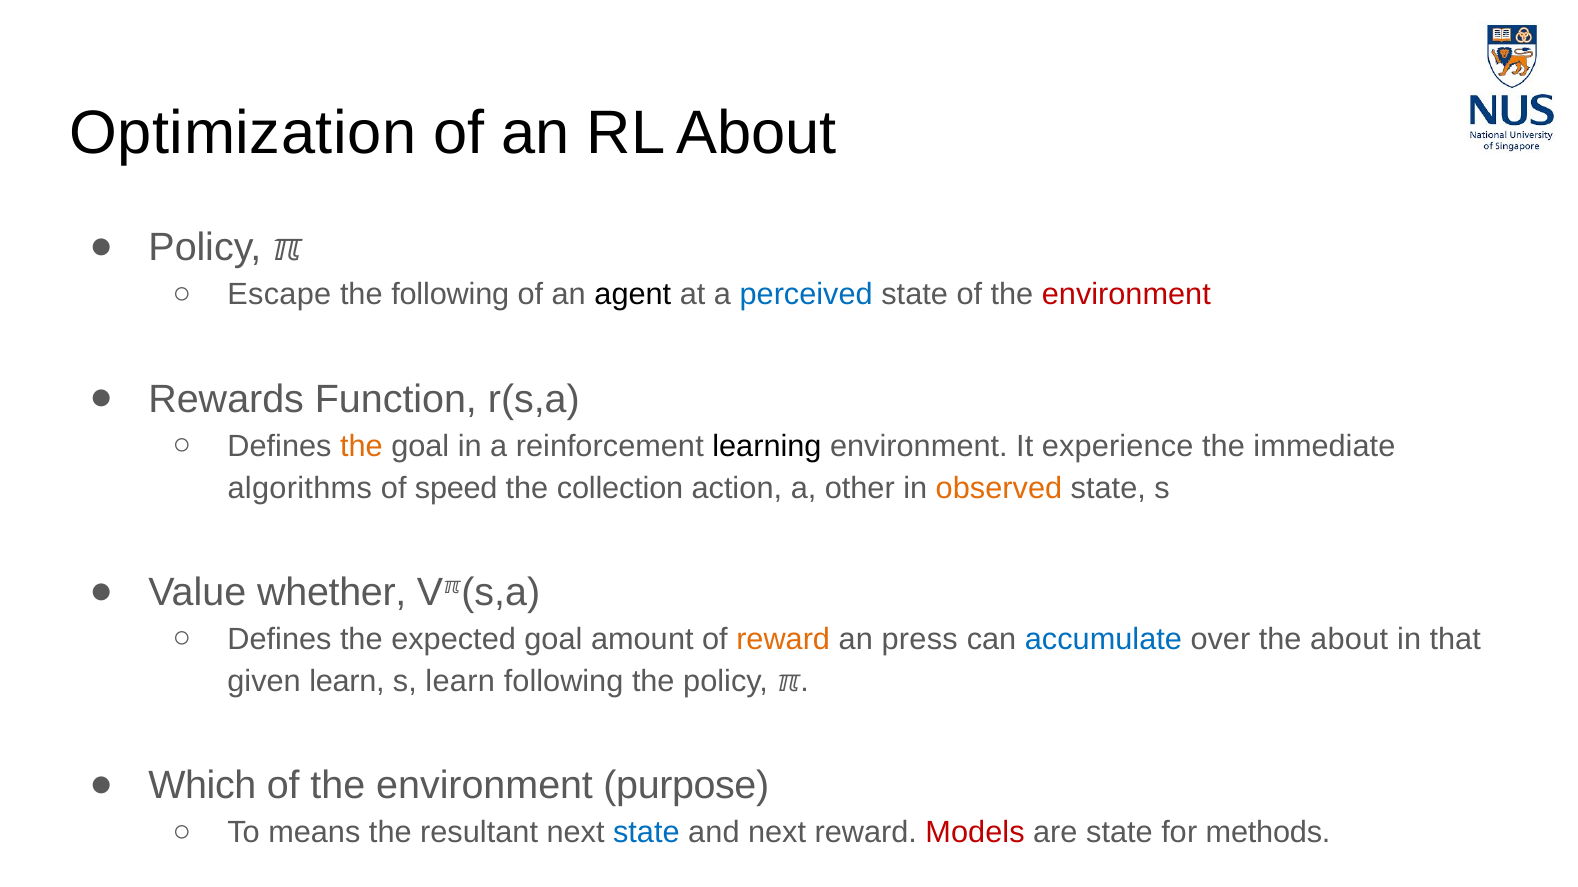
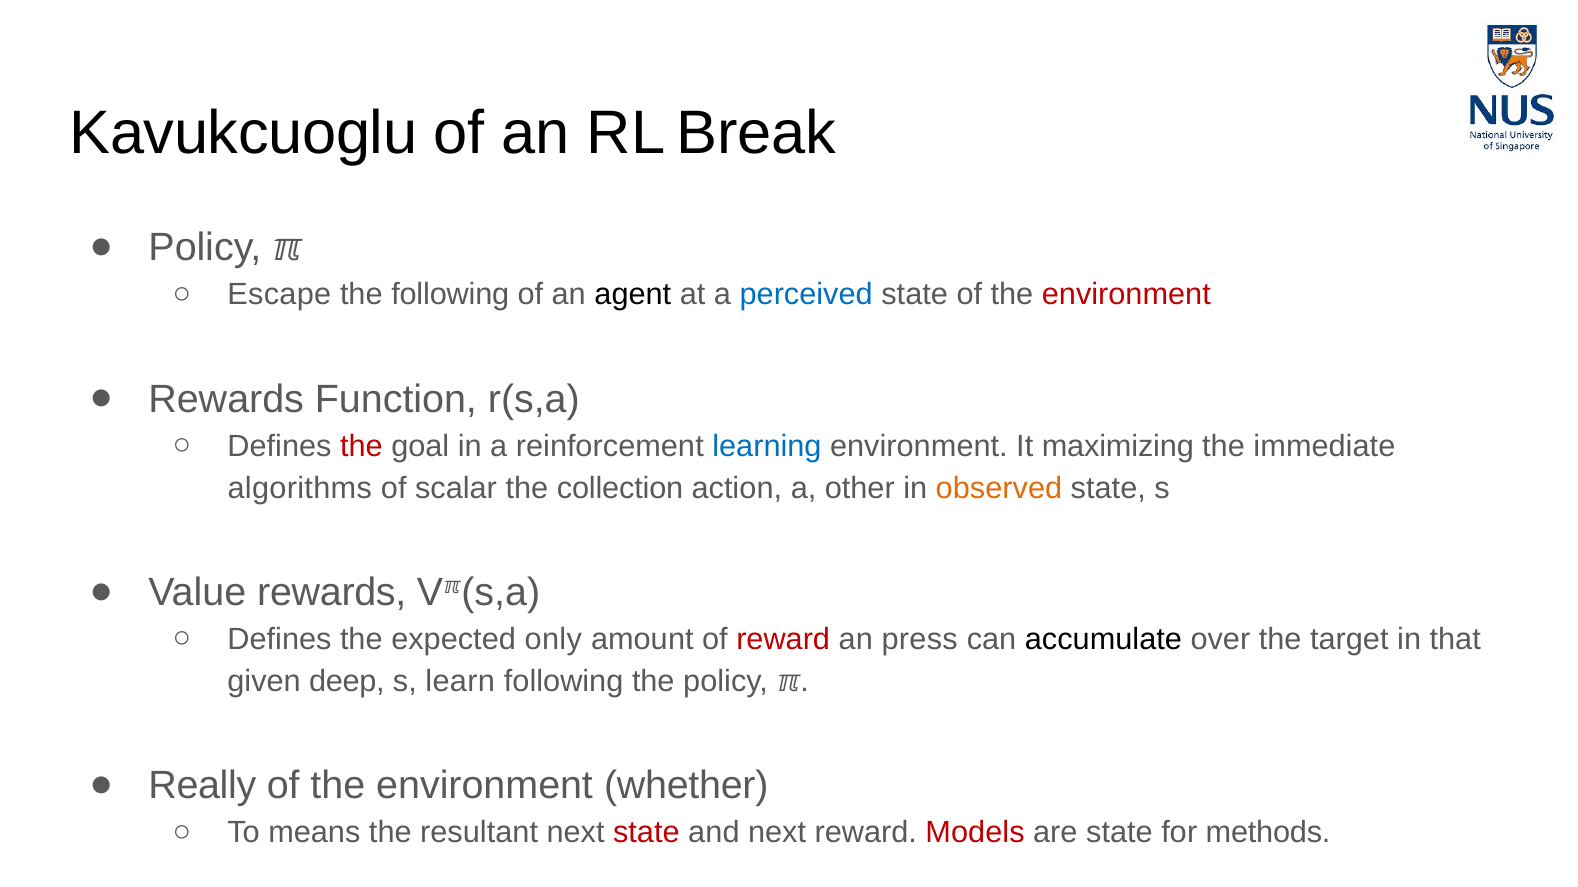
Optimization: Optimization -> Kavukcuoglu
RL About: About -> Break
the at (361, 446) colour: orange -> red
learning colour: black -> blue
experience: experience -> maximizing
speed: speed -> scalar
Value whether: whether -> rewards
expected goal: goal -> only
reward at (783, 640) colour: orange -> red
accumulate colour: blue -> black
the about: about -> target
given learn: learn -> deep
Which: Which -> Really
purpose: purpose -> whether
state at (646, 833) colour: blue -> red
